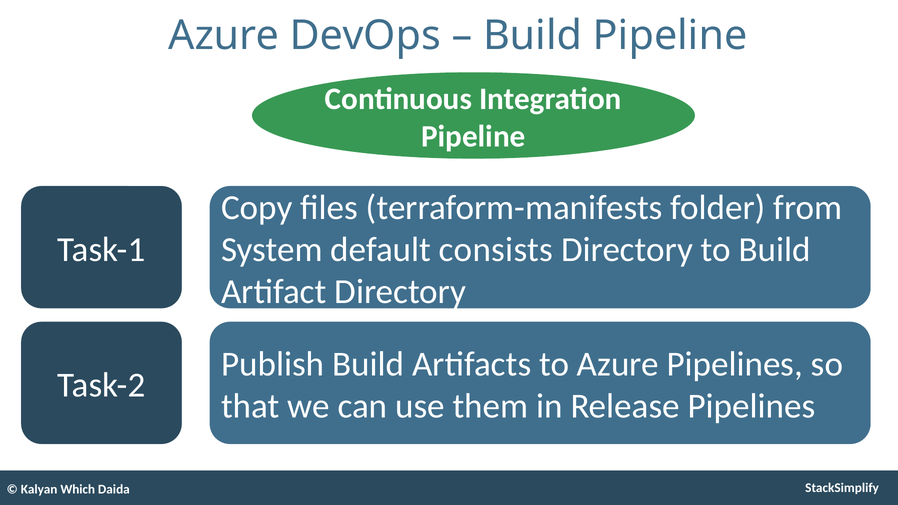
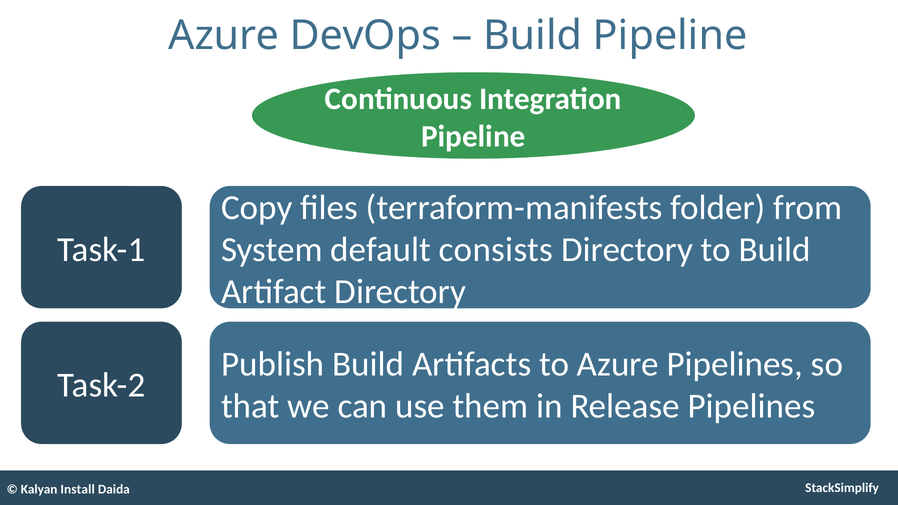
Which: Which -> Install
